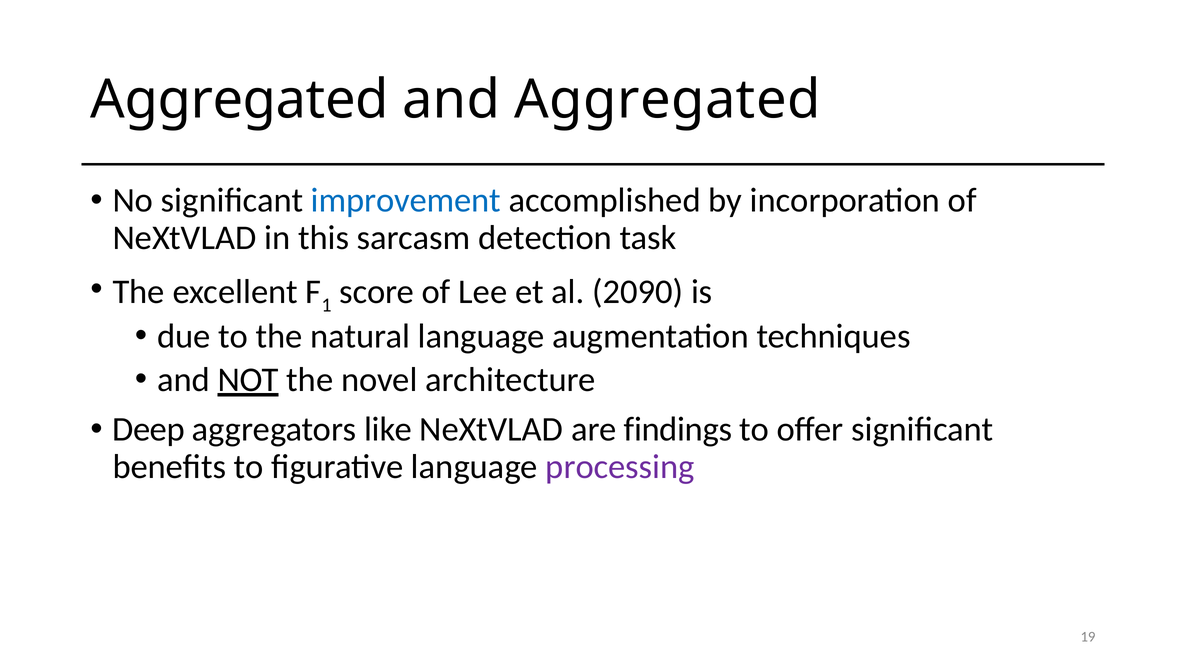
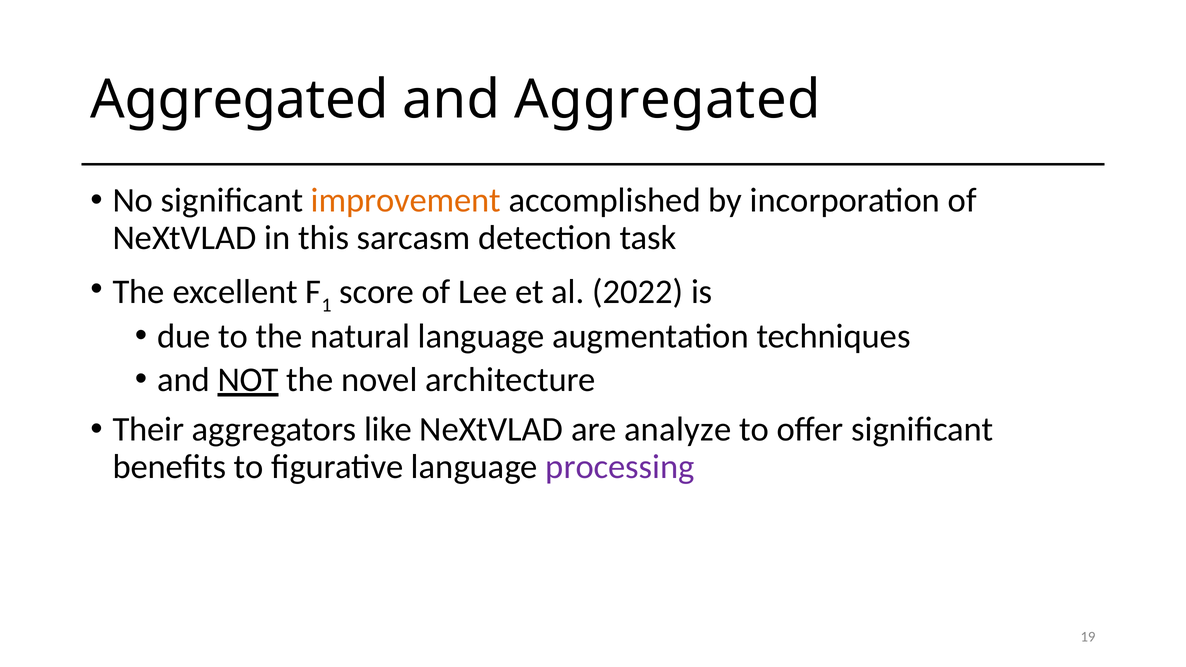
improvement colour: blue -> orange
2090: 2090 -> 2022
Deep: Deep -> Their
findings: findings -> analyze
